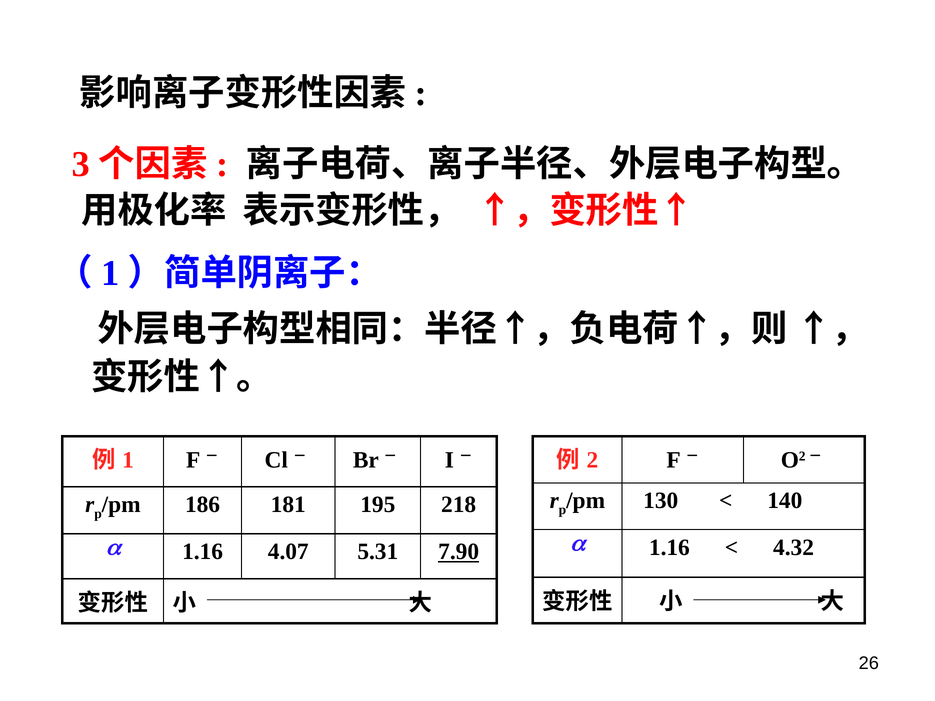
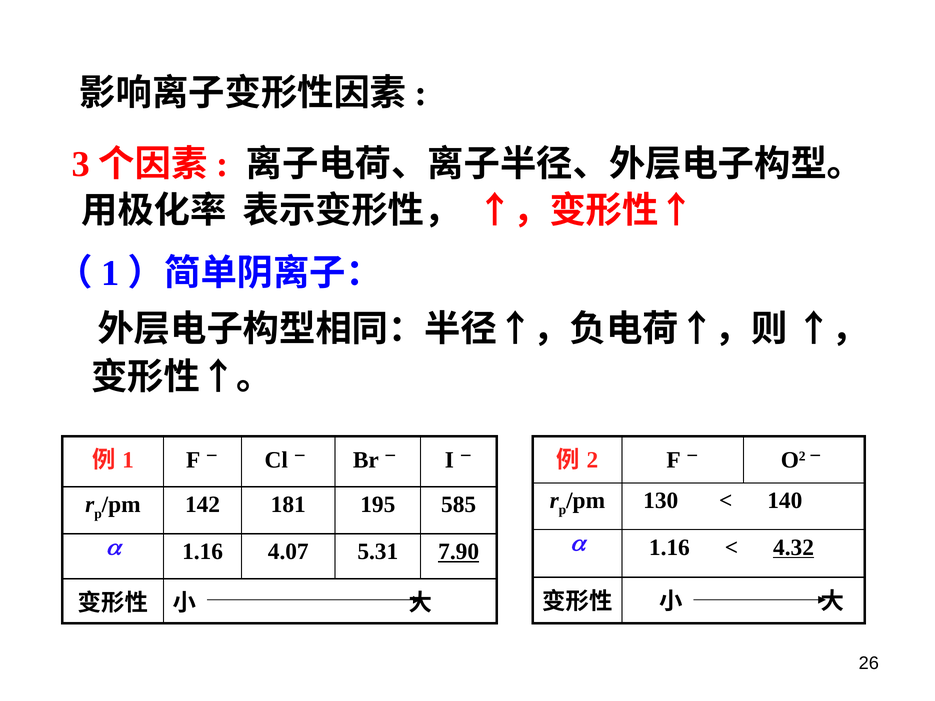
186: 186 -> 142
218: 218 -> 585
4.32 underline: none -> present
